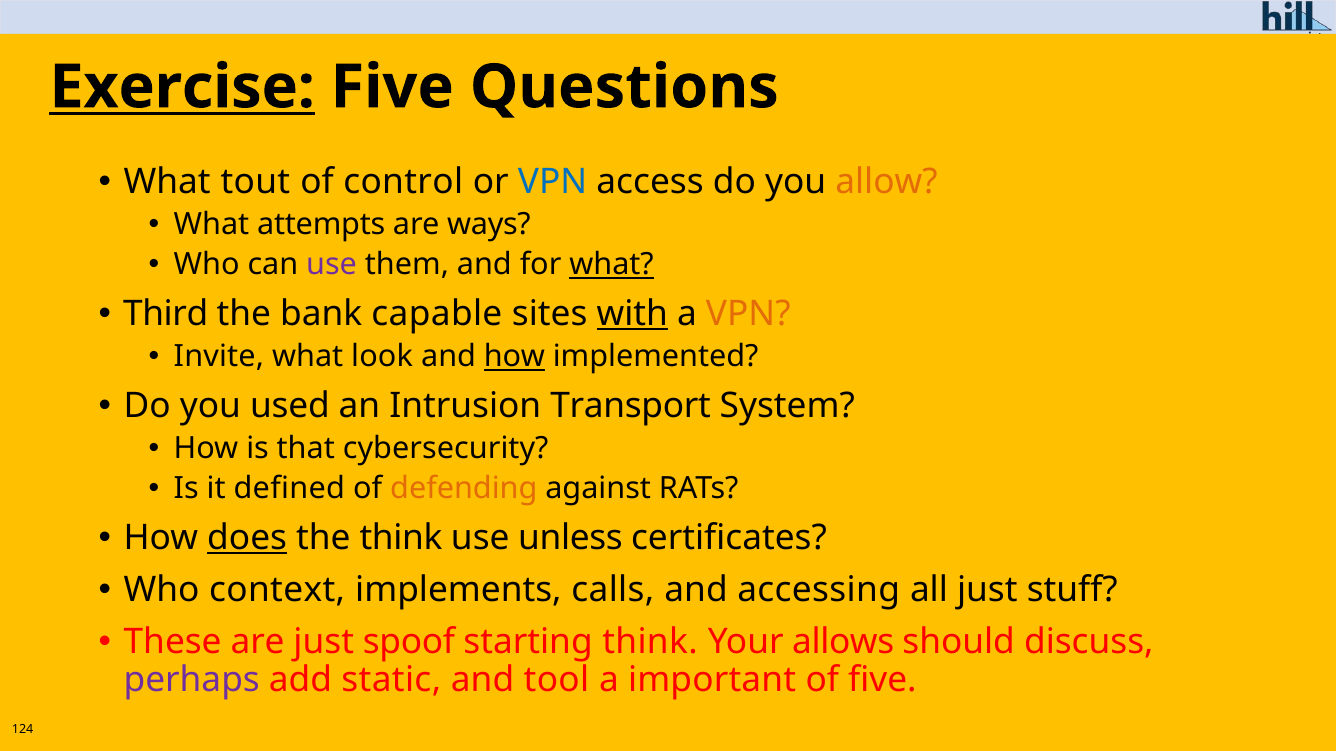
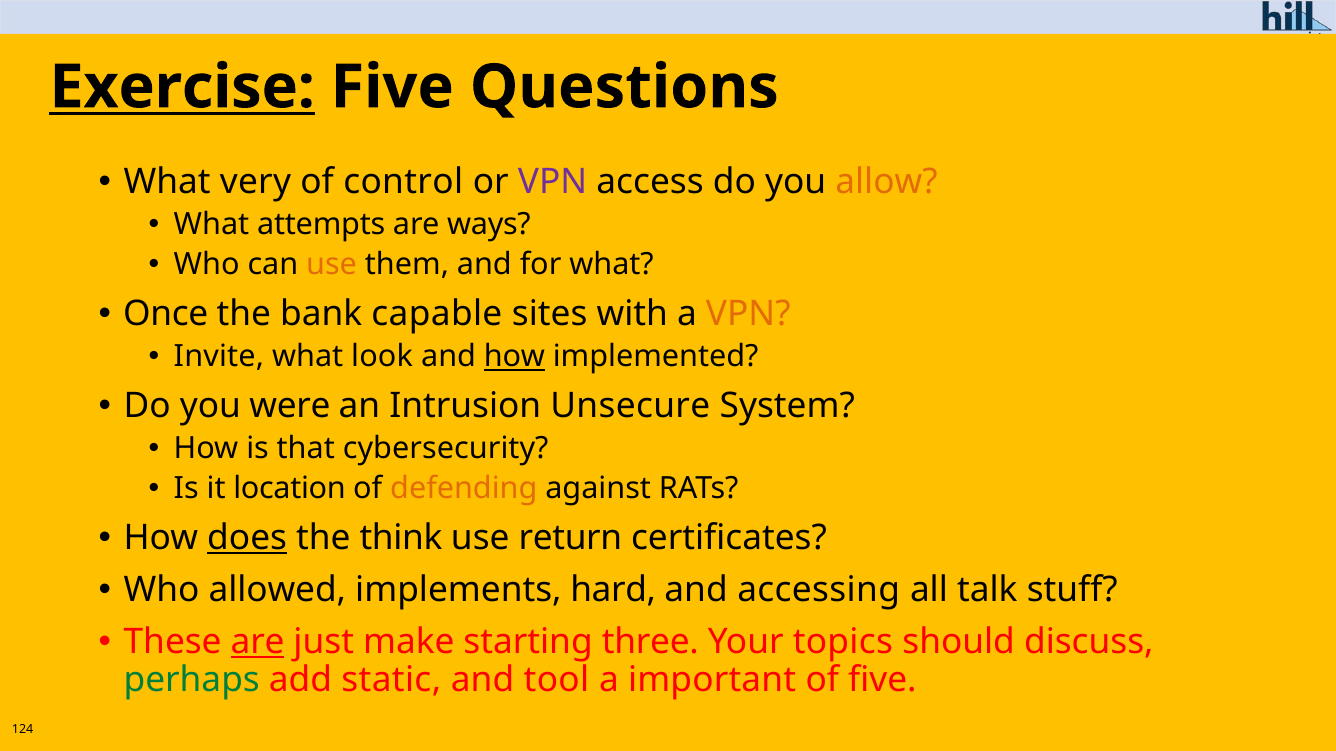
tout: tout -> very
VPN at (553, 182) colour: blue -> purple
use at (332, 265) colour: purple -> orange
what at (612, 265) underline: present -> none
Third: Third -> Once
with underline: present -> none
used: used -> were
Transport: Transport -> Unsecure
defined: defined -> location
unless: unless -> return
context: context -> allowed
calls: calls -> hard
all just: just -> talk
are at (258, 642) underline: none -> present
spoof: spoof -> make
starting think: think -> three
allows: allows -> topics
perhaps colour: purple -> green
